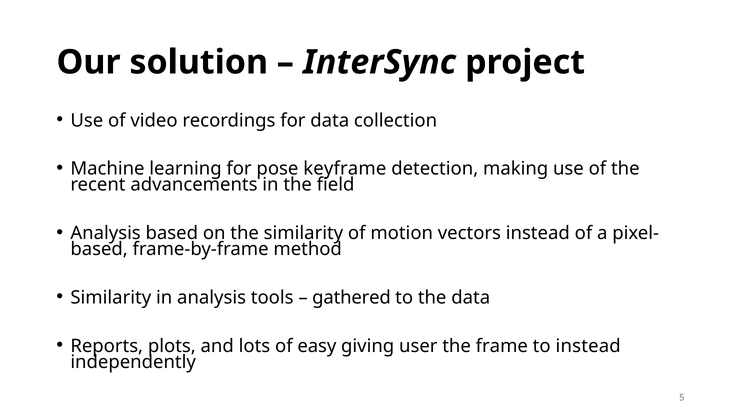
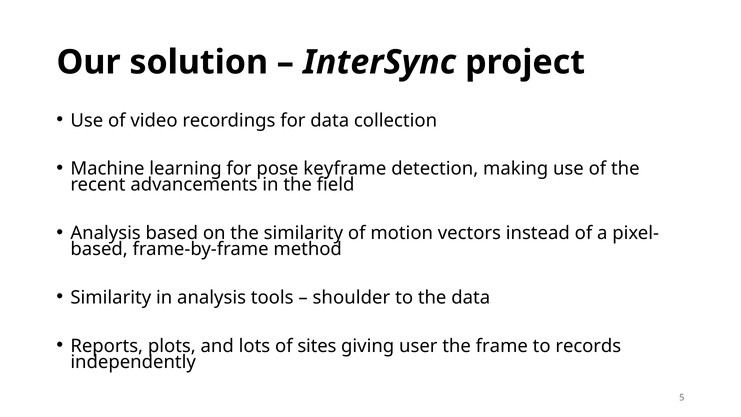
gathered: gathered -> shoulder
easy: easy -> sites
to instead: instead -> records
